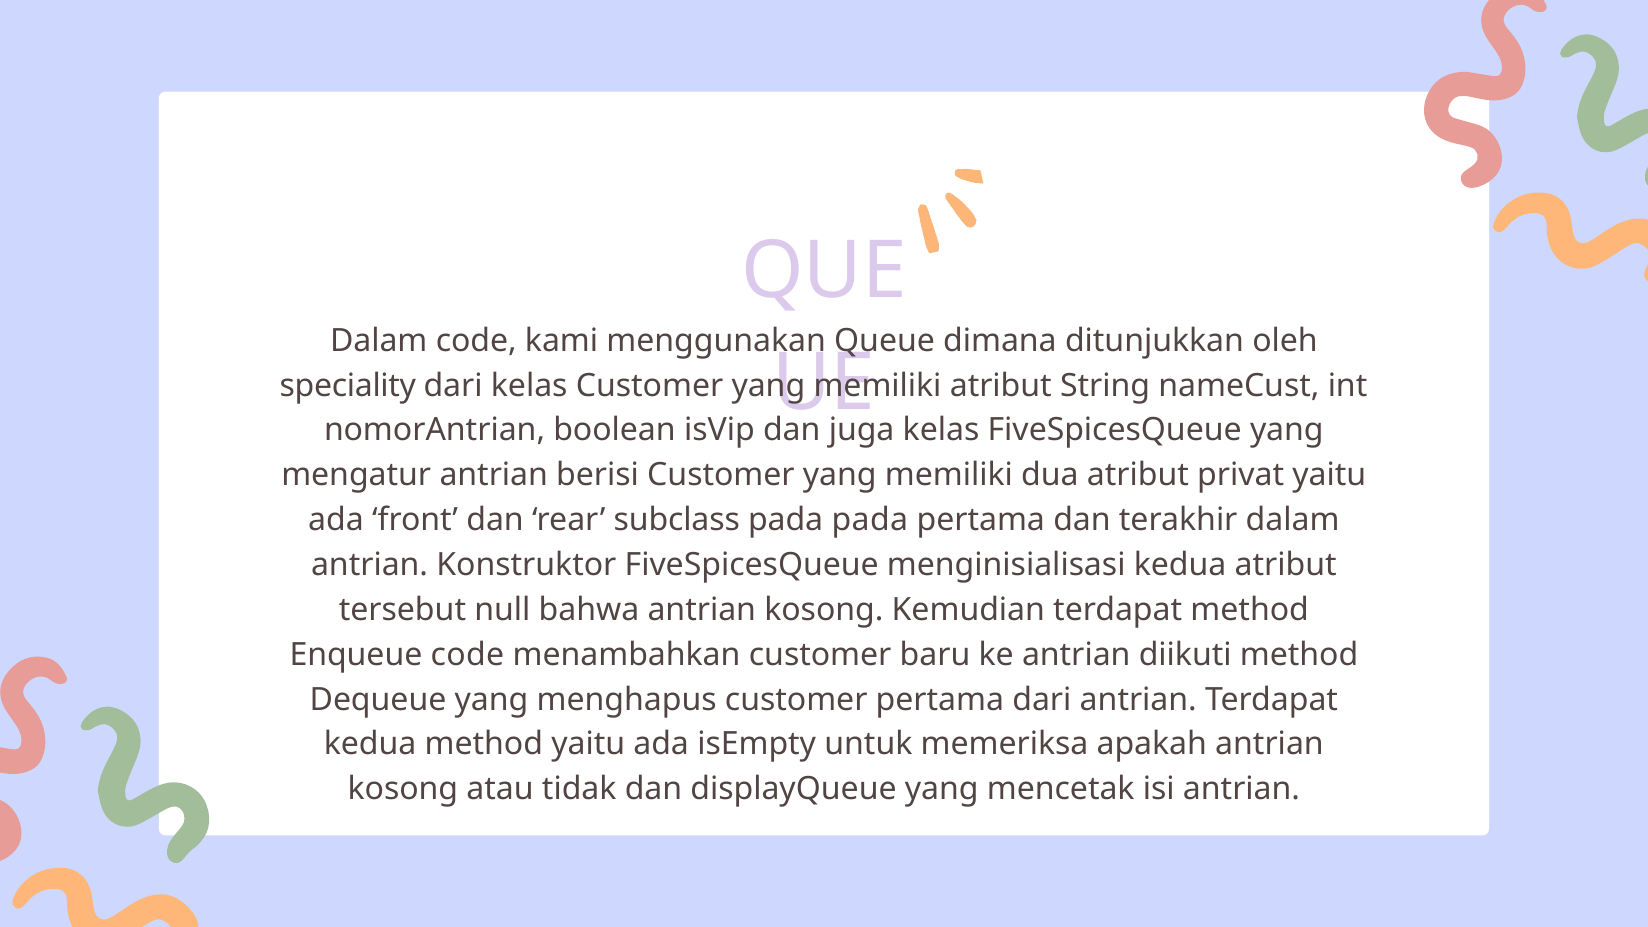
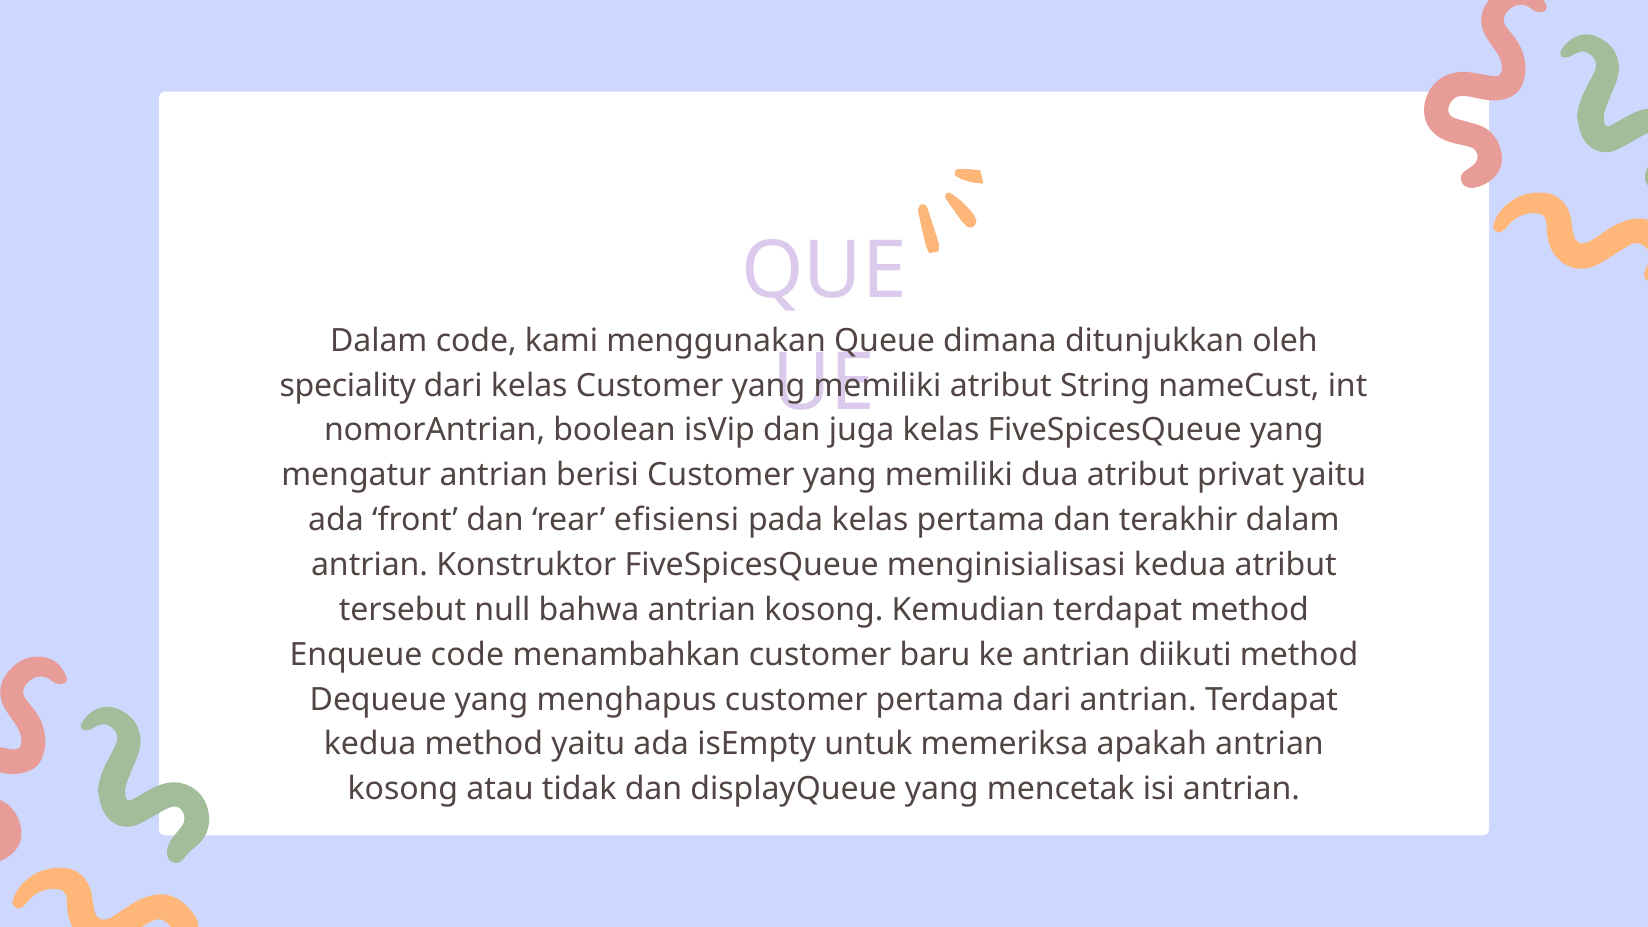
subclass: subclass -> efisiensi
pada pada: pada -> kelas
